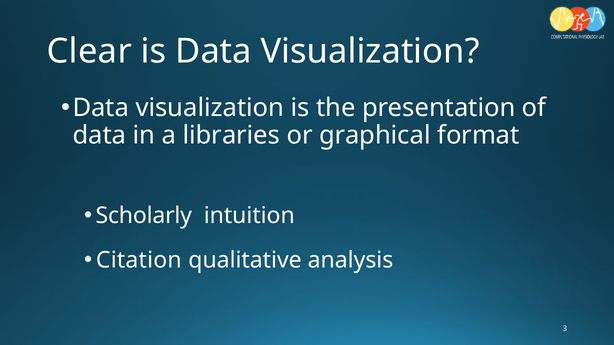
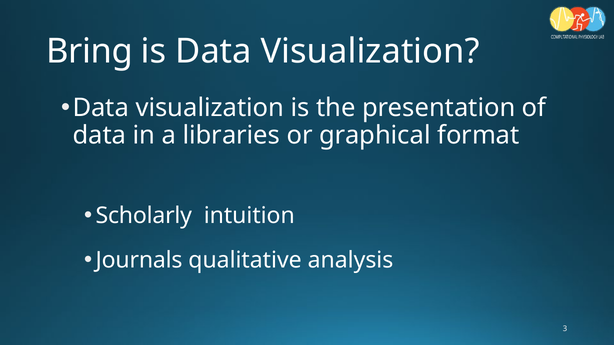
Clear: Clear -> Bring
Citation: Citation -> Journals
